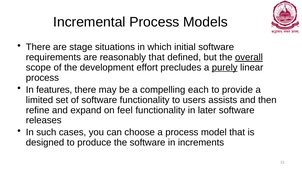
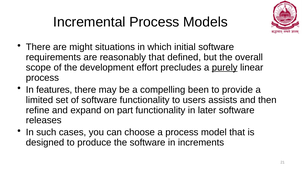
stage: stage -> might
overall underline: present -> none
each: each -> been
feel: feel -> part
